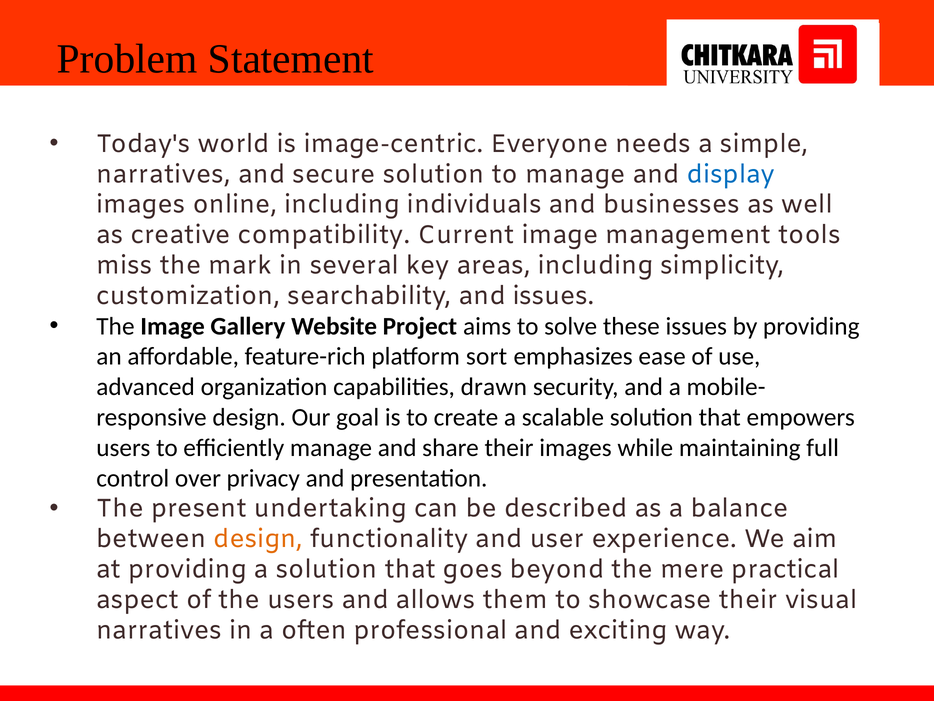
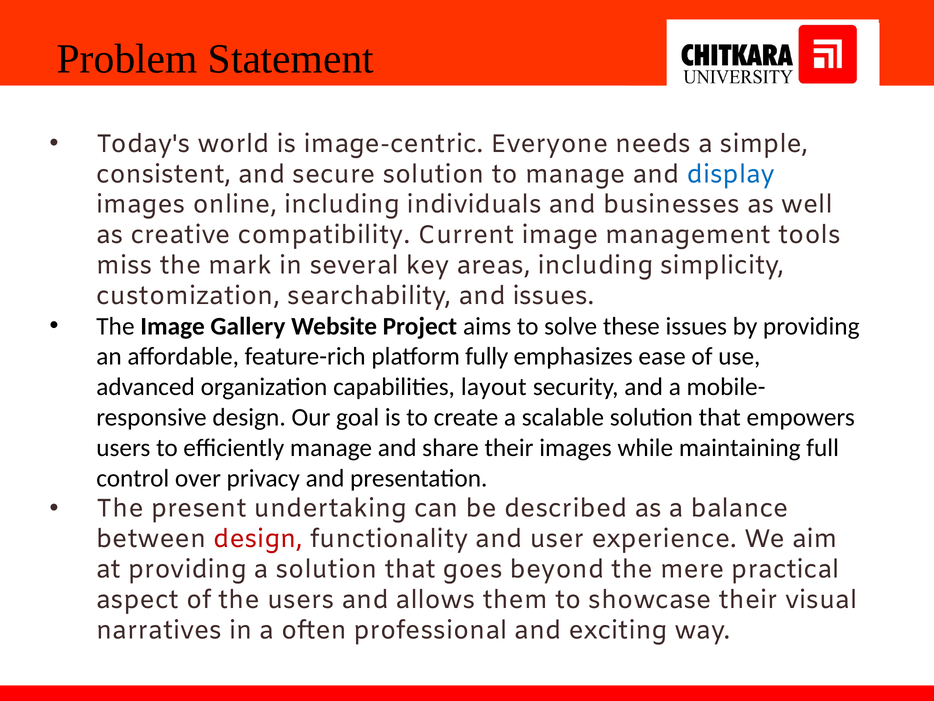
narratives at (164, 174): narratives -> consistent
sort: sort -> fully
drawn: drawn -> layout
design at (258, 539) colour: orange -> red
